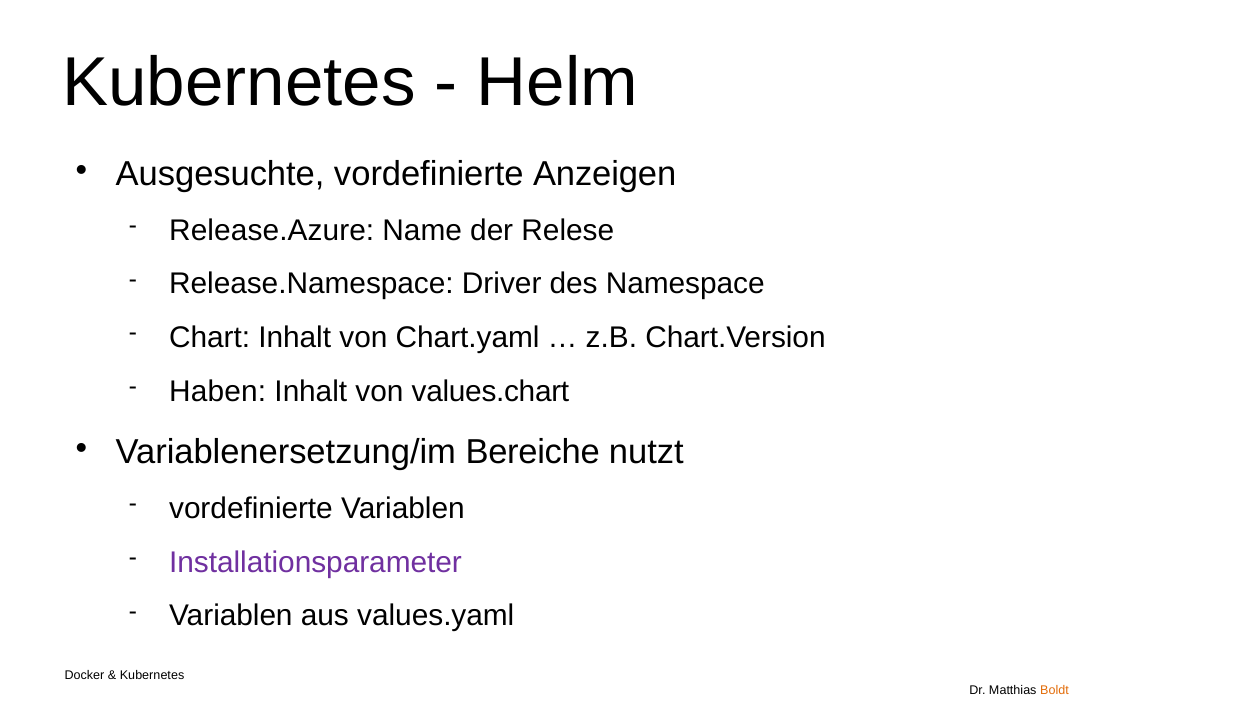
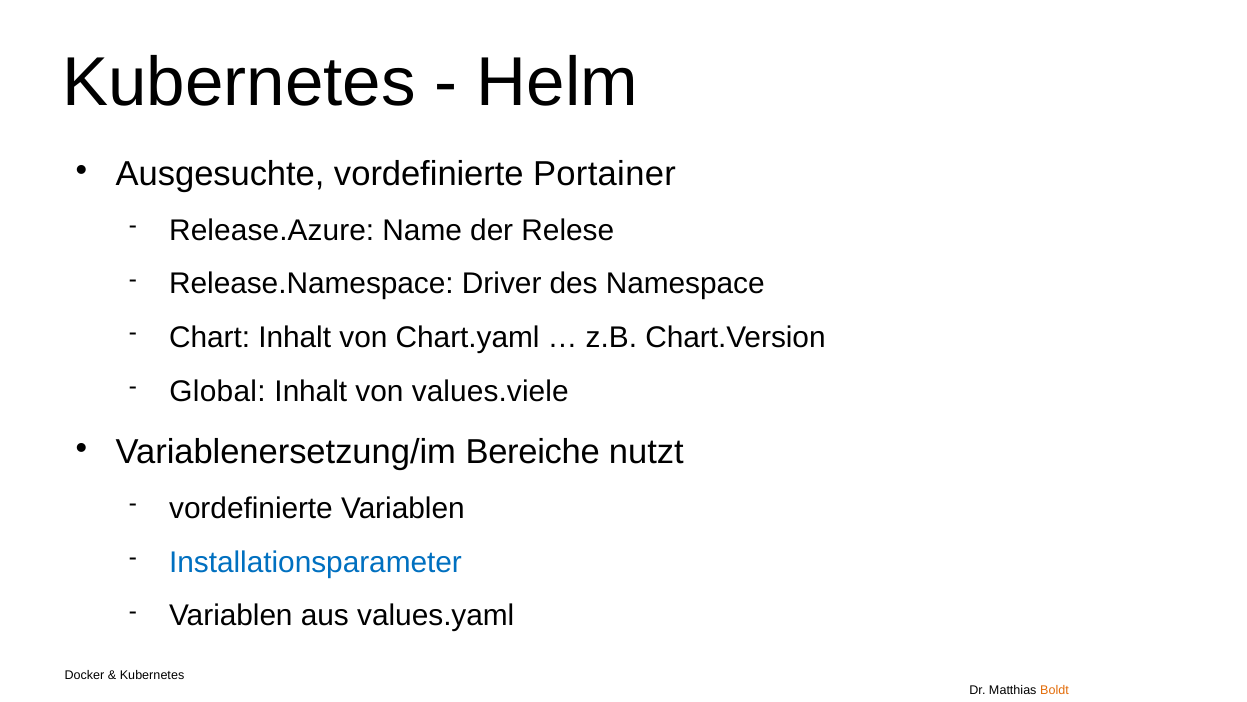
Anzeigen: Anzeigen -> Portainer
Haben: Haben -> Global
values.chart: values.chart -> values.viele
Installationsparameter colour: purple -> blue
